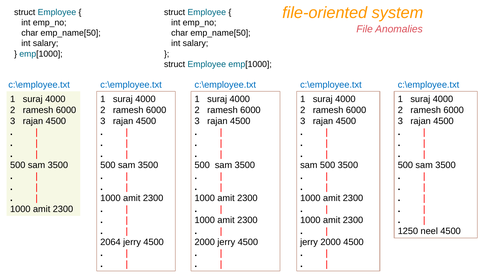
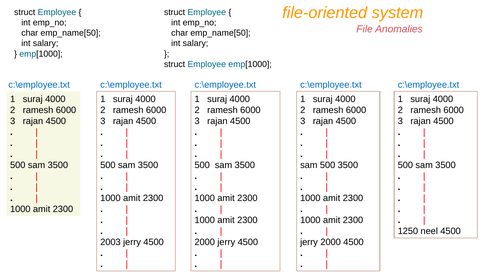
2064: 2064 -> 2003
